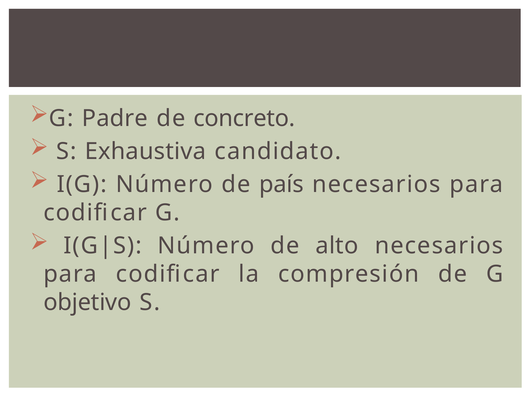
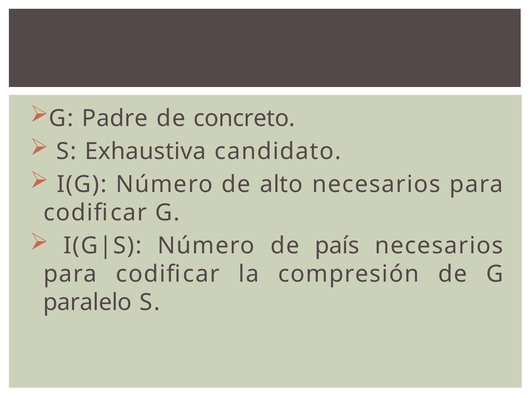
país: país -> alto
alto: alto -> país
objetivo: objetivo -> paralelo
